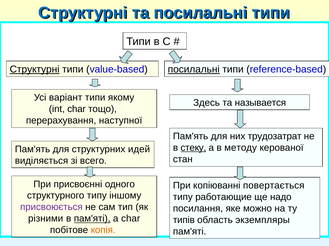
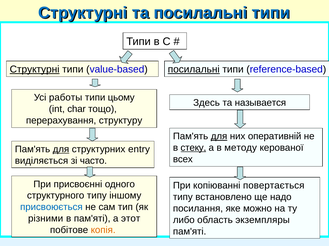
варіант: варіант -> работы
якому: якому -> цьому
наступної: наступної -> структуру
для at (219, 137) underline: none -> present
трудозатрат: трудозатрат -> оперативній
для at (61, 150) underline: none -> present
идей: идей -> entry
стан: стан -> всех
всего: всего -> часто
работающие: работающие -> встановлено
присвоюється colour: purple -> blue
пам'яті at (92, 219) underline: present -> none
а char: char -> этот
типів: типів -> либо
